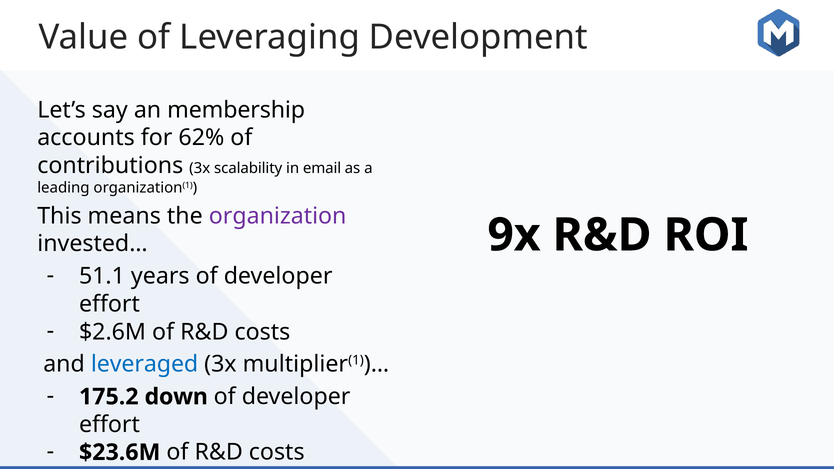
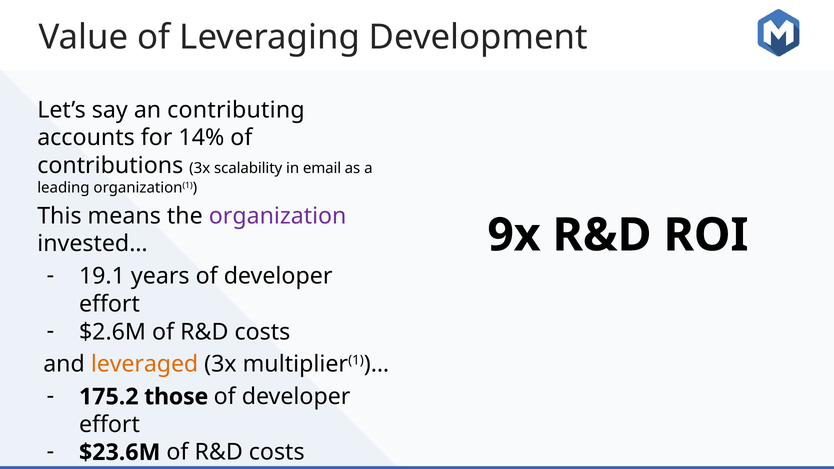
membership: membership -> contributing
62%: 62% -> 14%
51.1: 51.1 -> 19.1
leveraged colour: blue -> orange
down: down -> those
